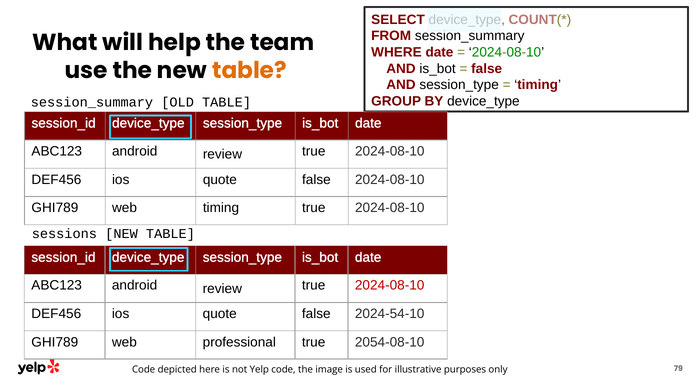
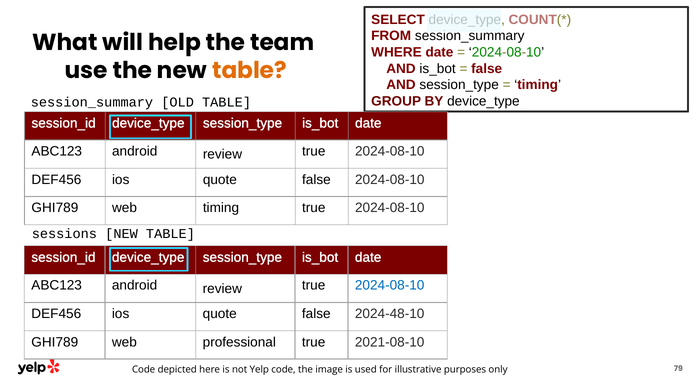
2024-08-10 at (390, 286) colour: red -> blue
2024-54-10: 2024-54-10 -> 2024-48-10
2054-08-10: 2054-08-10 -> 2021-08-10
